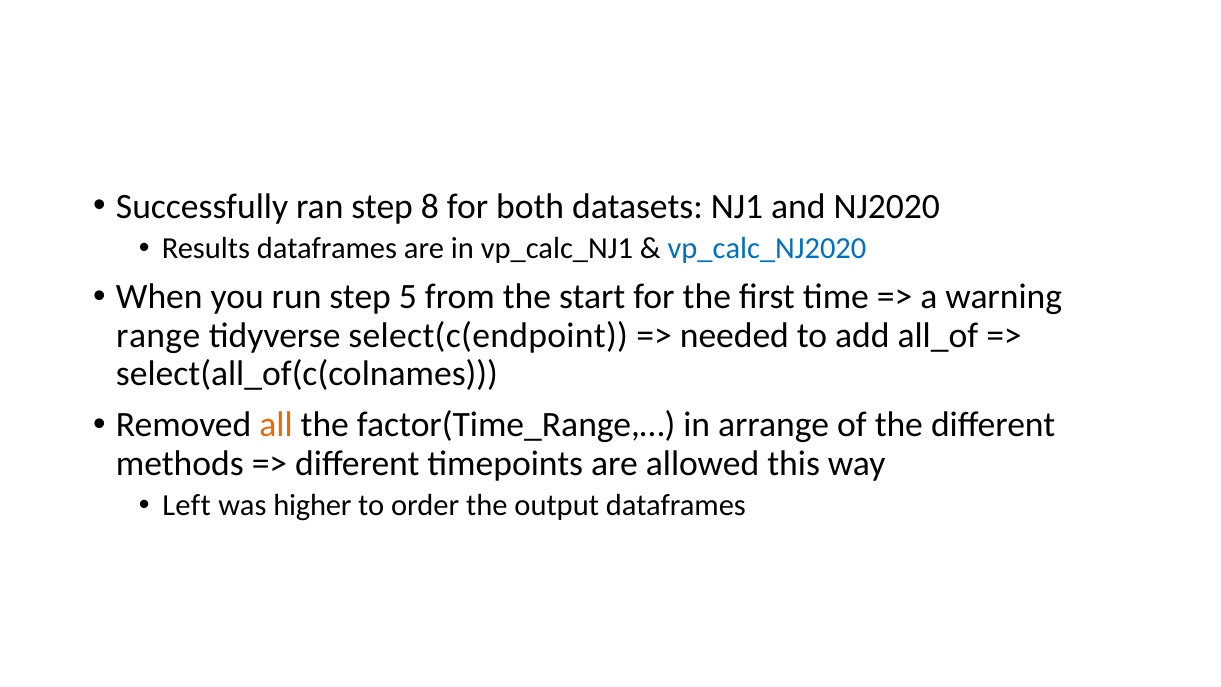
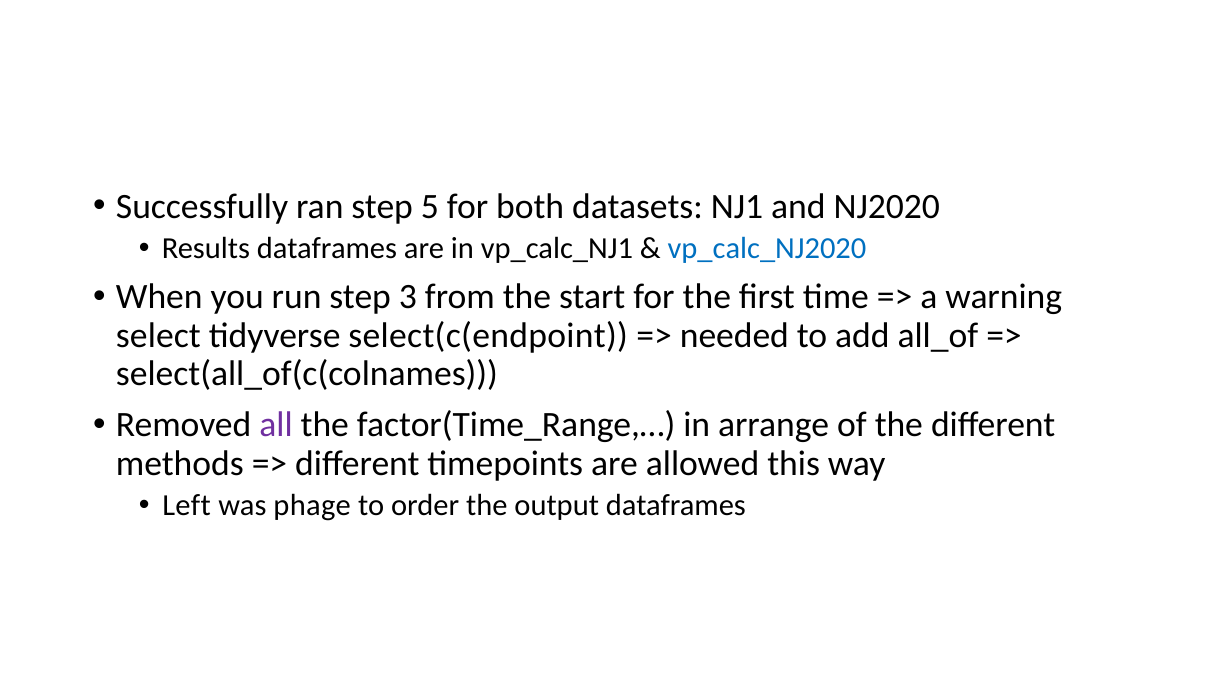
8: 8 -> 5
5: 5 -> 3
range: range -> select
all colour: orange -> purple
higher: higher -> phage
